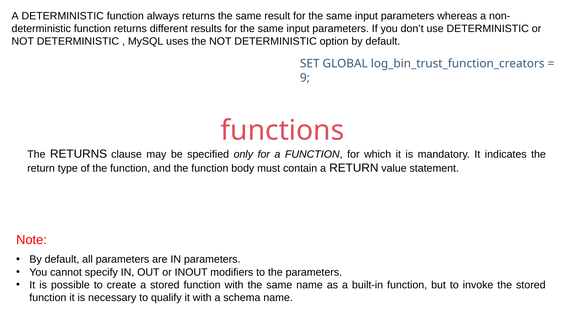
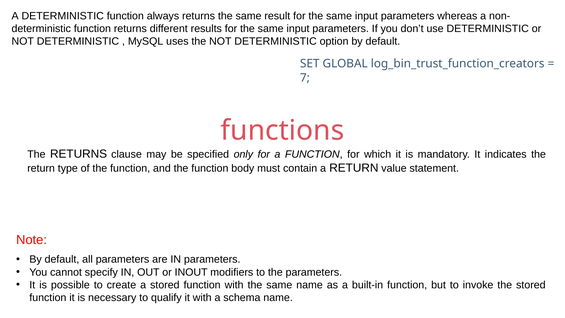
9: 9 -> 7
